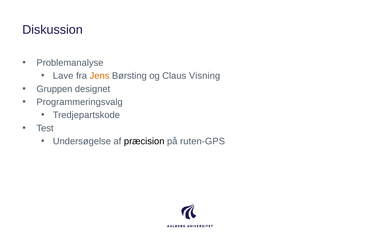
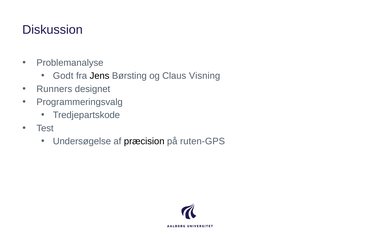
Lave: Lave -> Godt
Jens colour: orange -> black
Gruppen: Gruppen -> Runners
